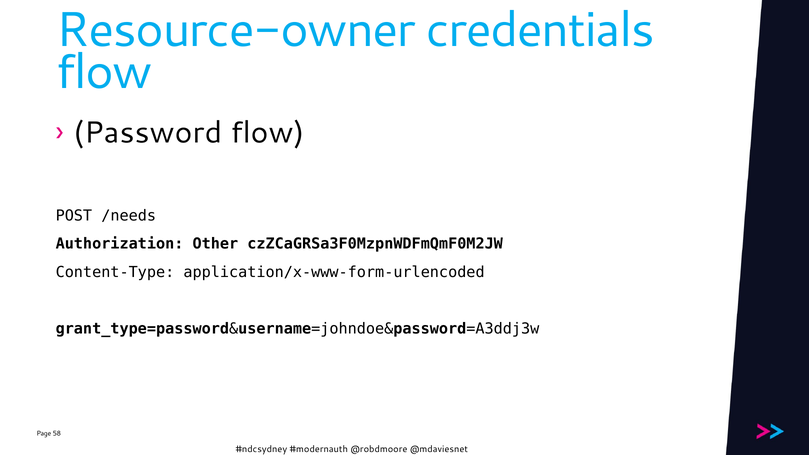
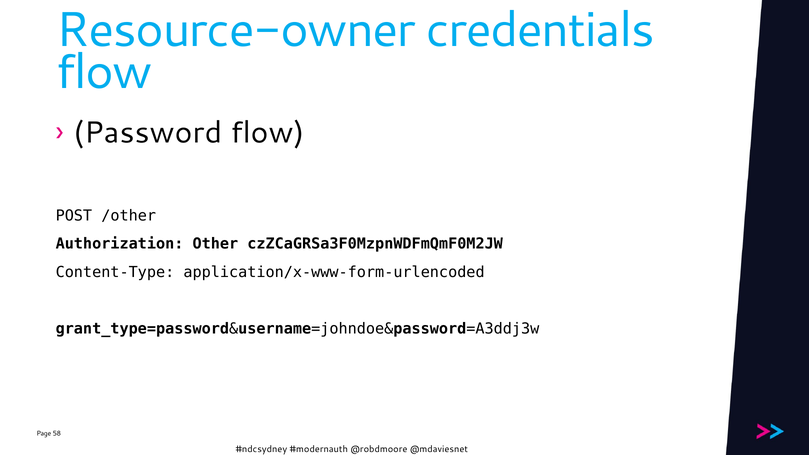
/needs: /needs -> /other
